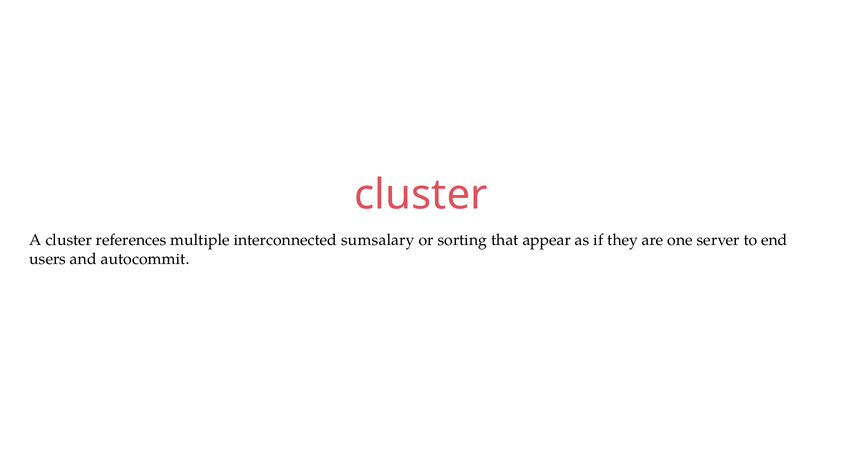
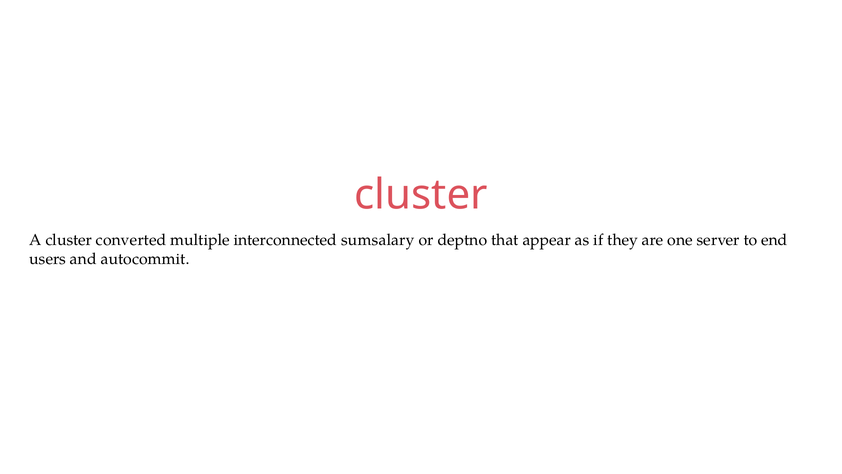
references: references -> converted
sorting: sorting -> deptno
